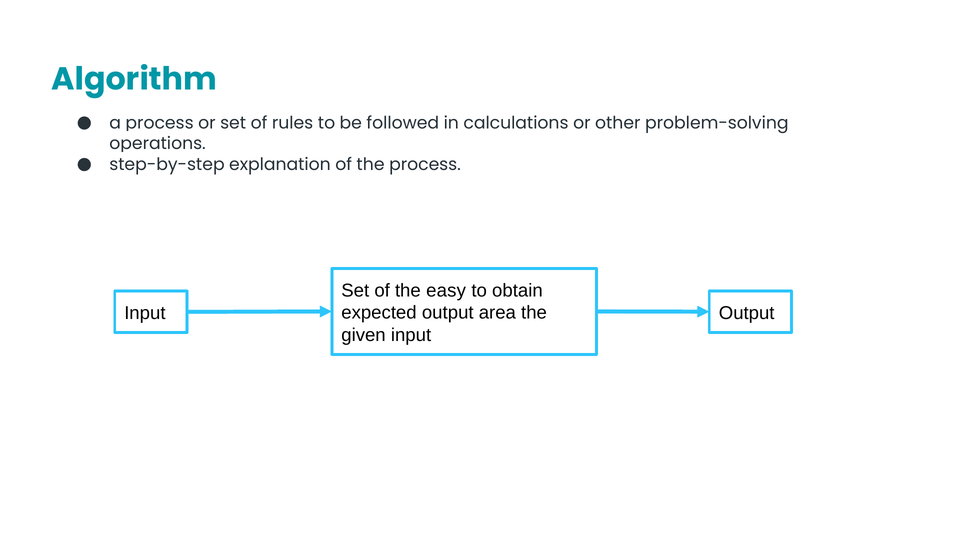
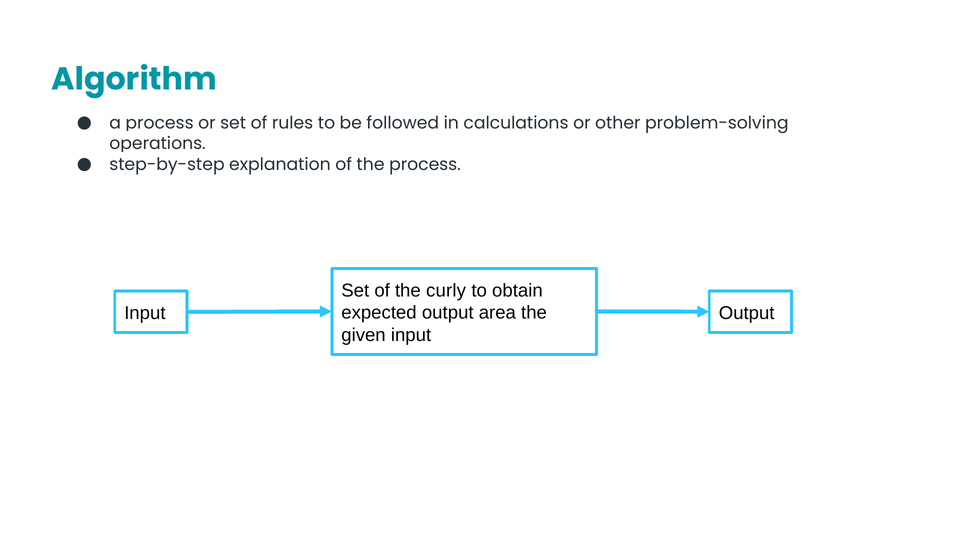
easy: easy -> curly
